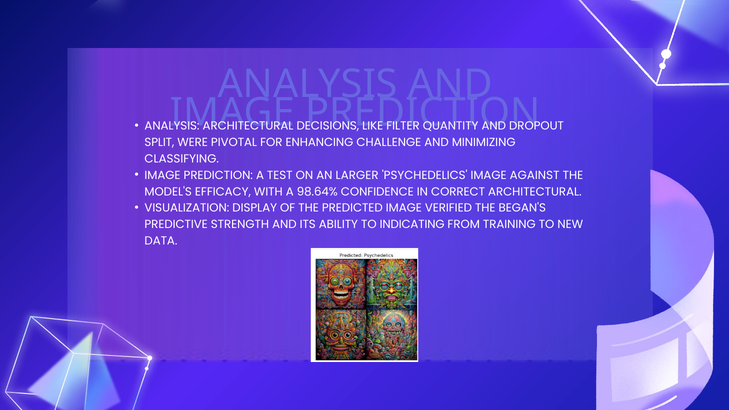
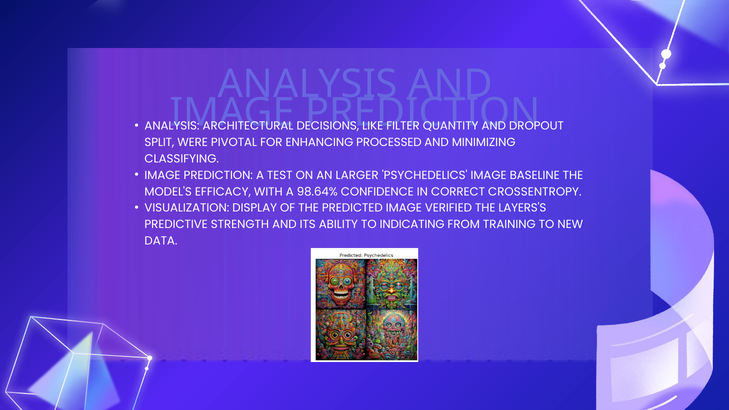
CHALLENGE: CHALLENGE -> PROCESSED
AGAINST: AGAINST -> BASELINE
CORRECT ARCHITECTURAL: ARCHITECTURAL -> CROSSENTROPY
BEGAN'S: BEGAN'S -> LAYERS'S
